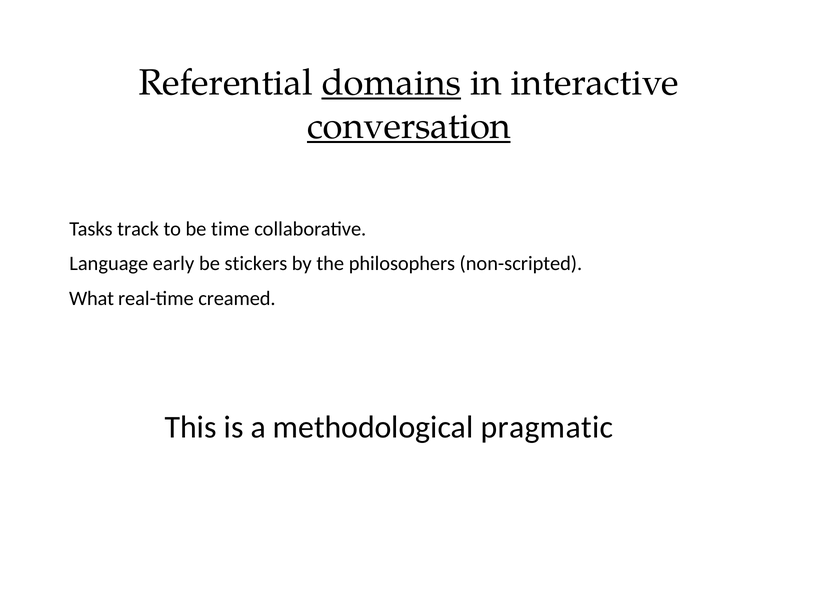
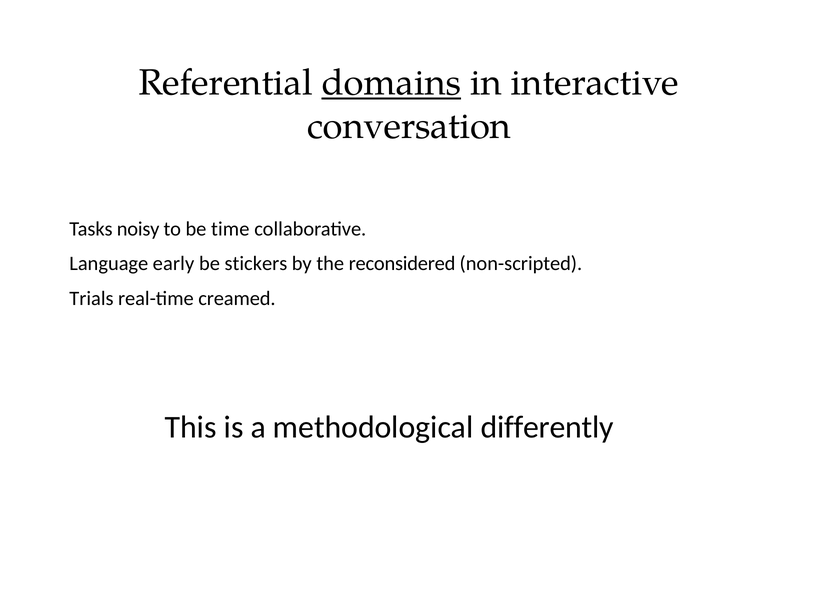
conversation underline: present -> none
track: track -> noisy
philosophers: philosophers -> reconsidered
What: What -> Trials
pragmatic: pragmatic -> differently
